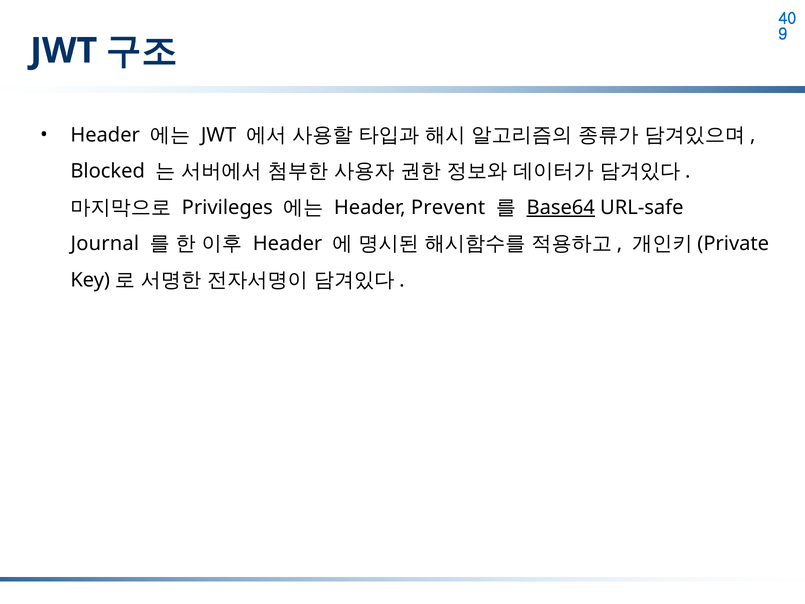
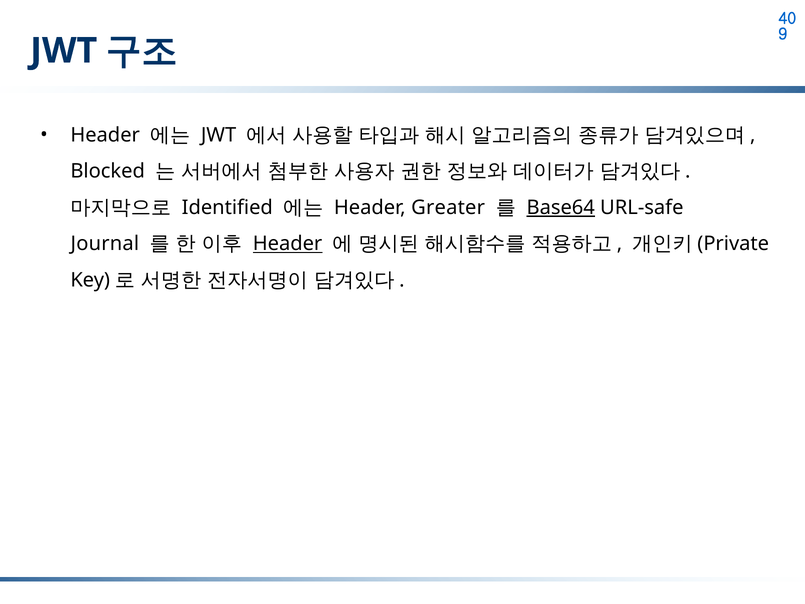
Privileges: Privileges -> Identified
Prevent: Prevent -> Greater
Header at (288, 244) underline: none -> present
